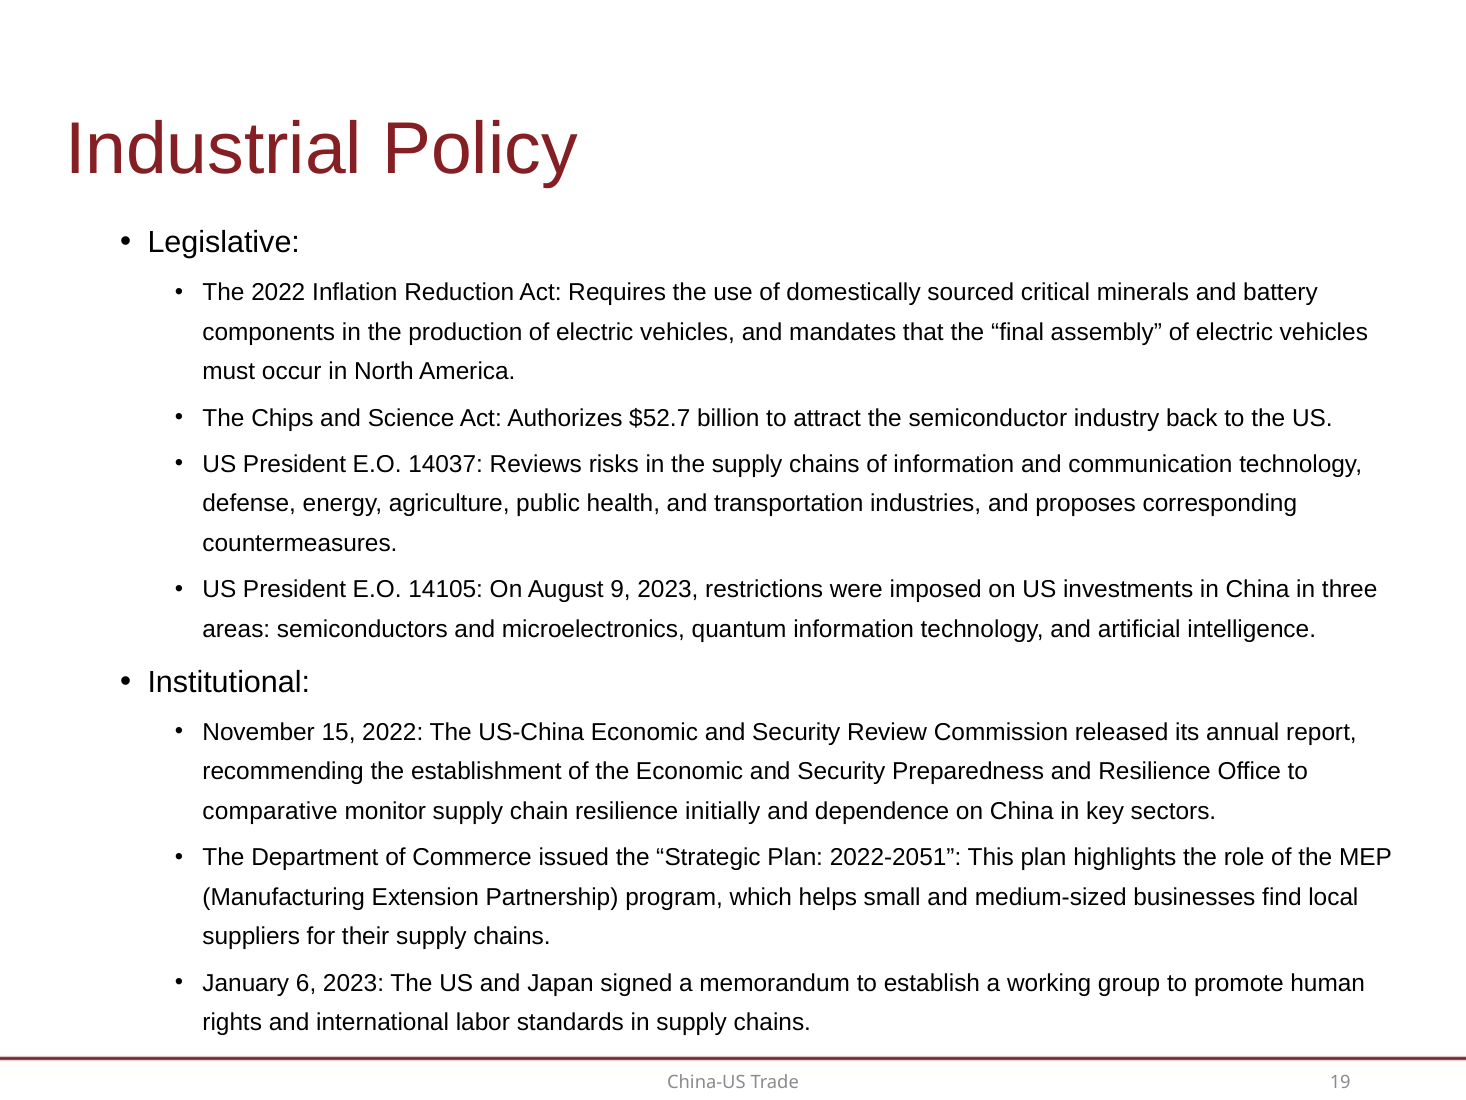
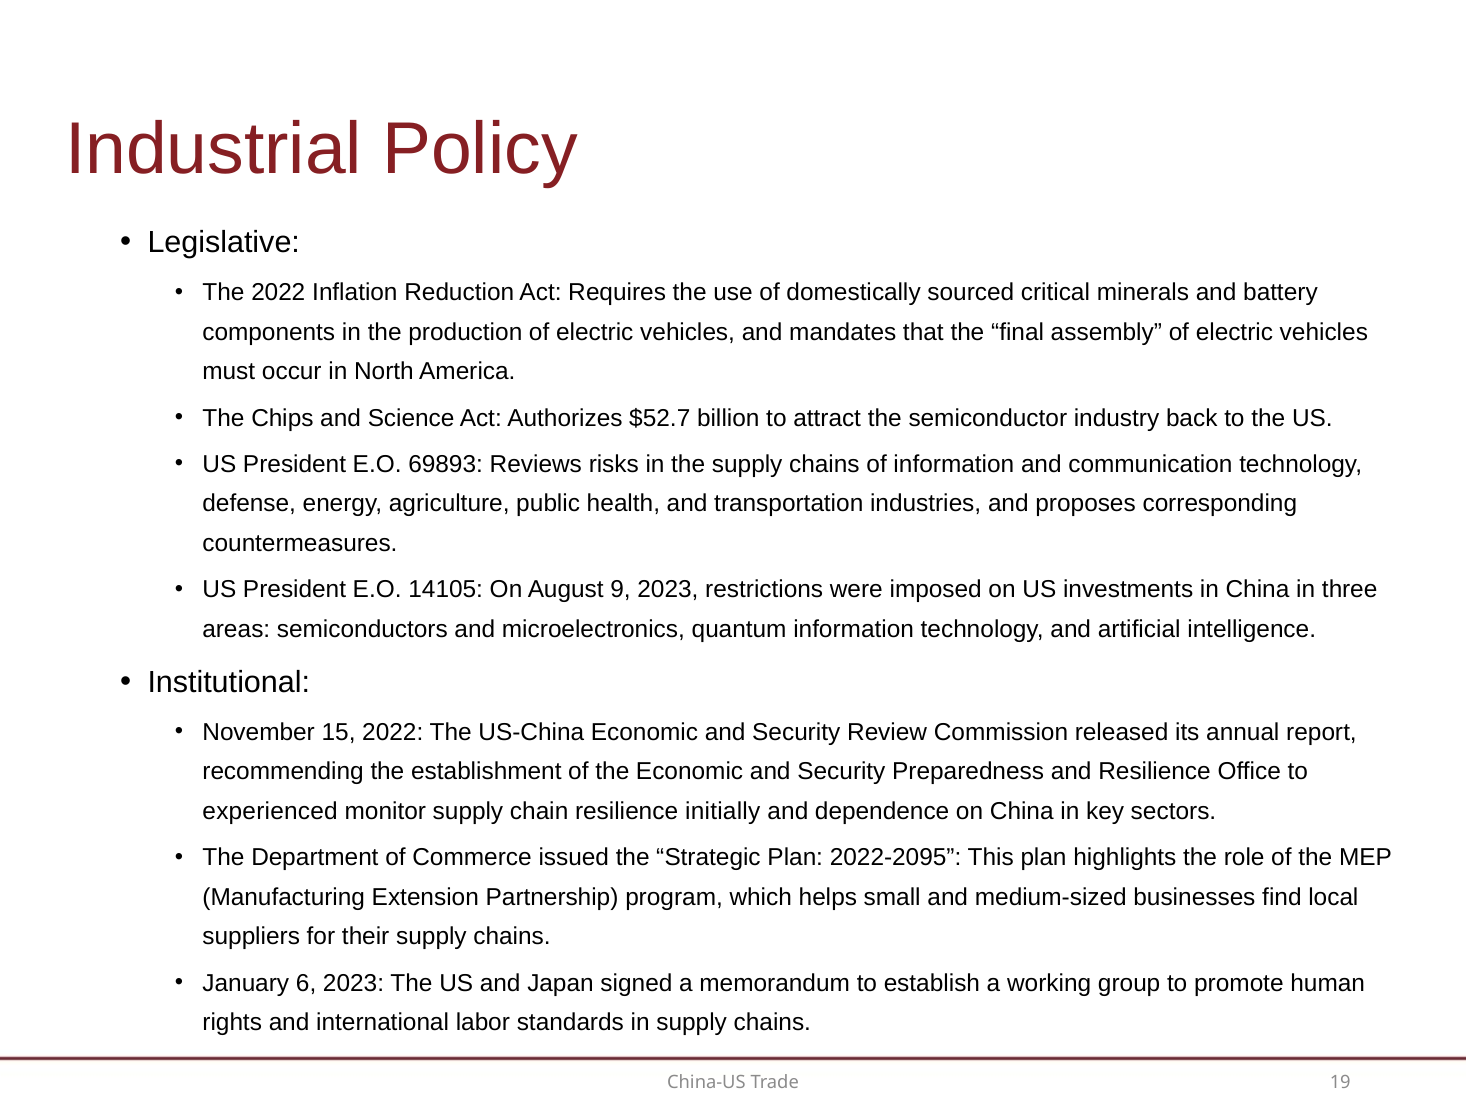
14037: 14037 -> 69893
comparative: comparative -> experienced
2022-2051: 2022-2051 -> 2022-2095
